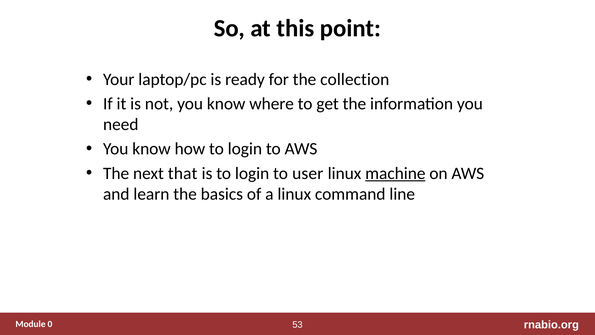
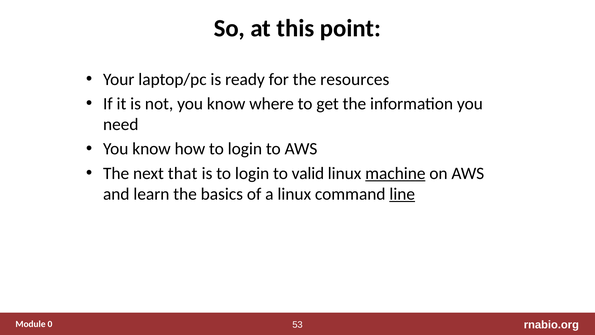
collection: collection -> resources
user: user -> valid
line underline: none -> present
